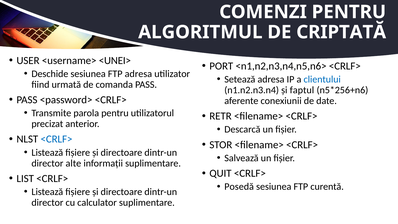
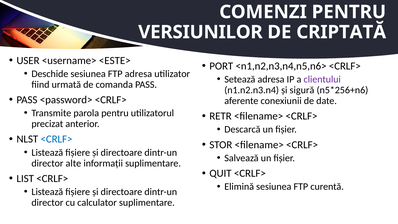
ALGORITMUL: ALGORITMUL -> VERSIUNILOR
<UNEI>: <UNEI> -> <ESTE>
clientului colour: blue -> purple
faptul: faptul -> sigură
Posedă: Posedă -> Elimină
